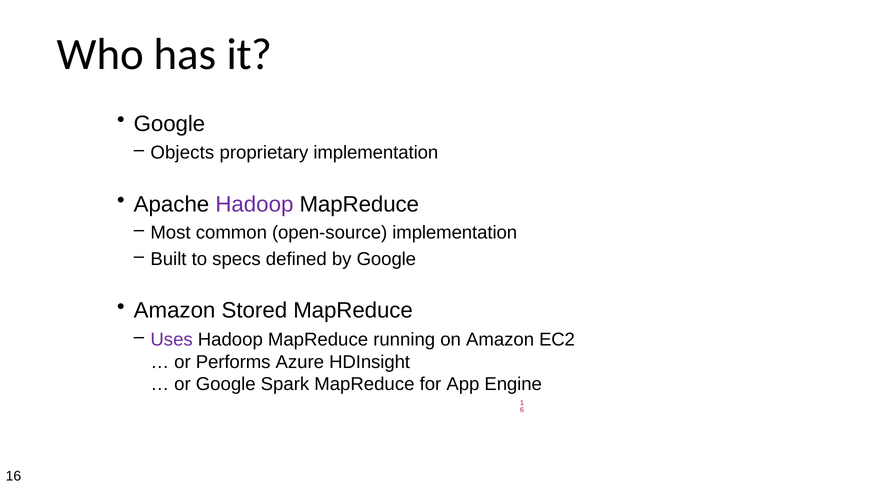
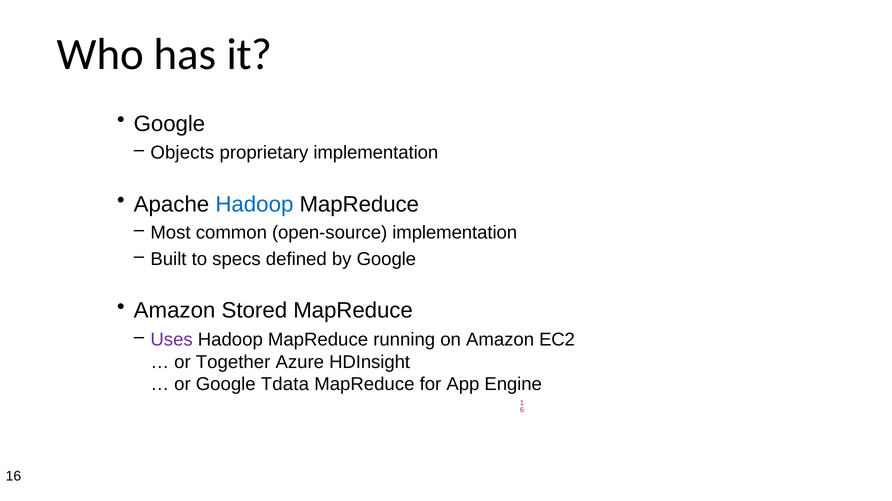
Hadoop at (254, 205) colour: purple -> blue
Performs: Performs -> Together
Spark: Spark -> Tdata
